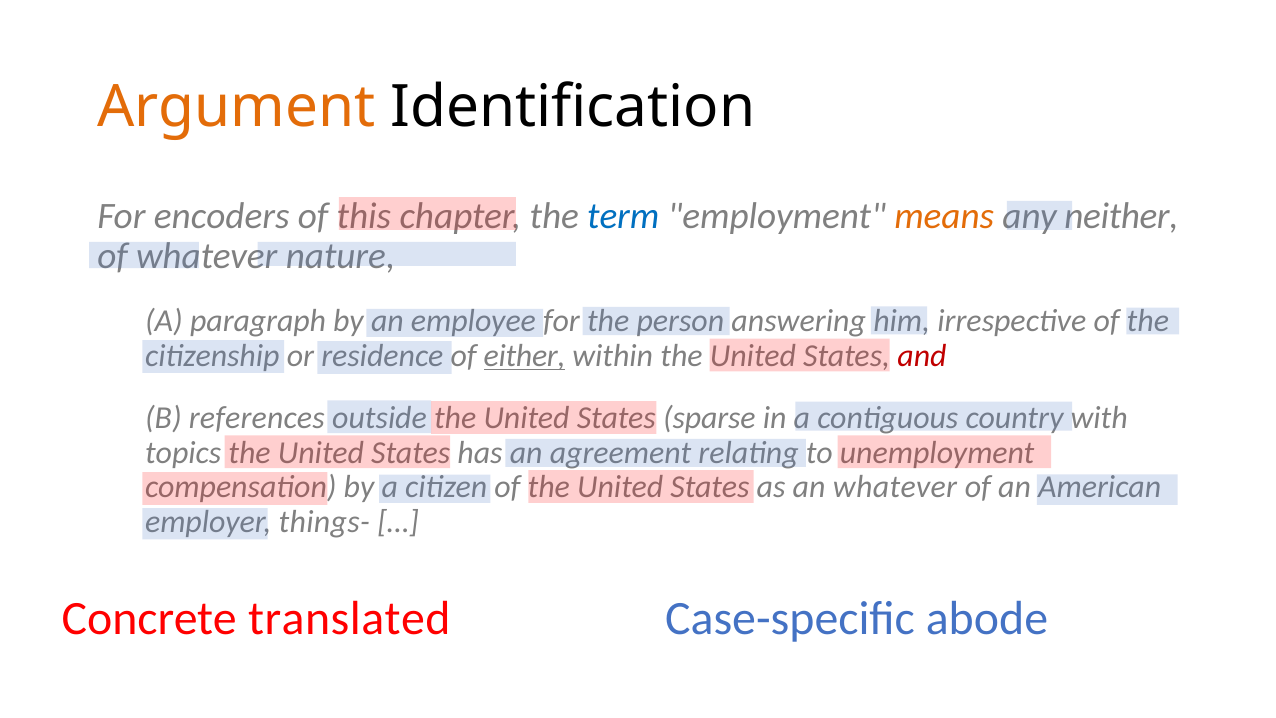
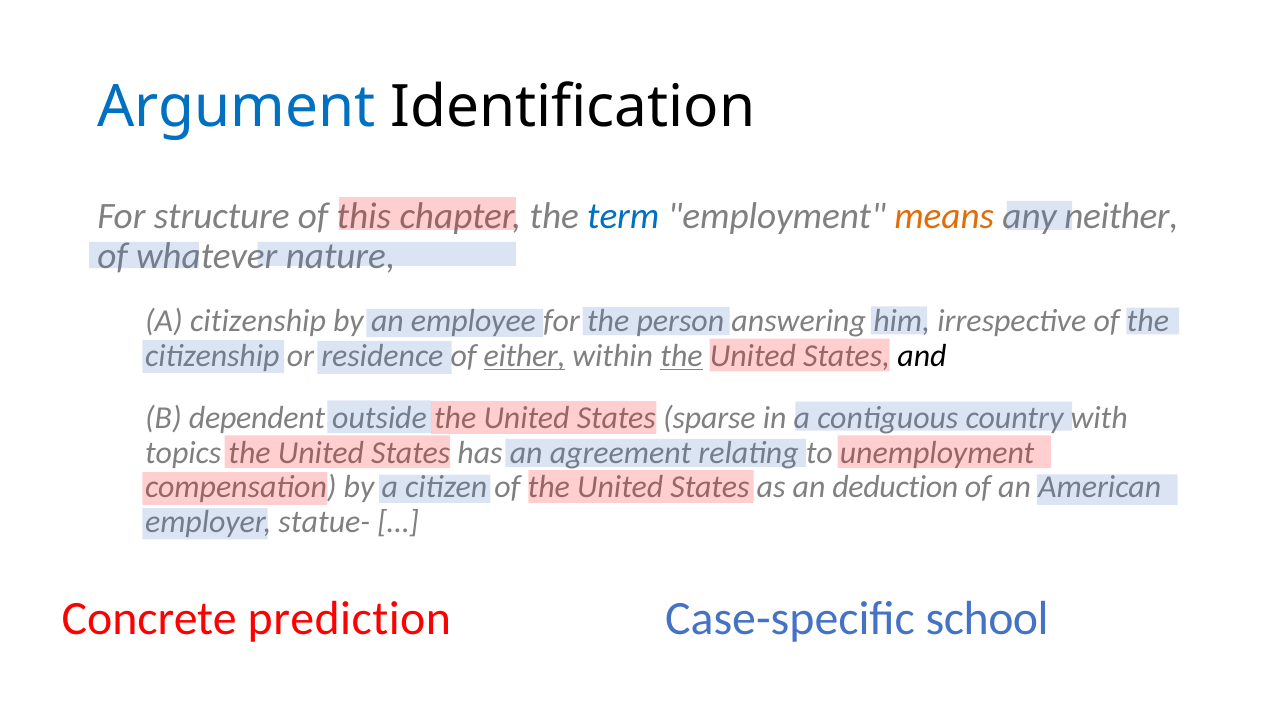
Argument colour: orange -> blue
encoders: encoders -> structure
A paragraph: paragraph -> citizenship
the at (681, 356) underline: none -> present
and colour: red -> black
references: references -> dependent
an whatever: whatever -> deduction
things-: things- -> statue-
translated: translated -> prediction
abode: abode -> school
